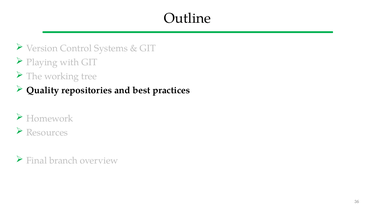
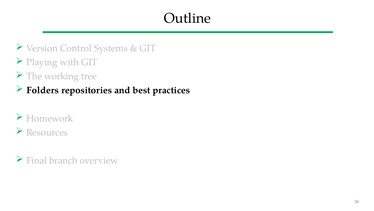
Quality: Quality -> Folders
